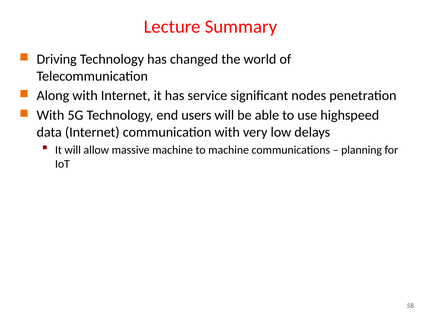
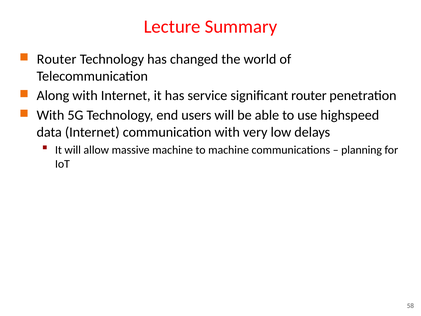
Driving at (57, 59): Driving -> Router
significant nodes: nodes -> router
